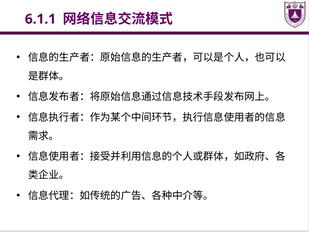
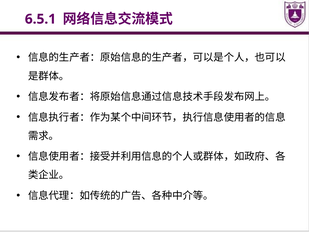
6.1.1: 6.1.1 -> 6.5.1
